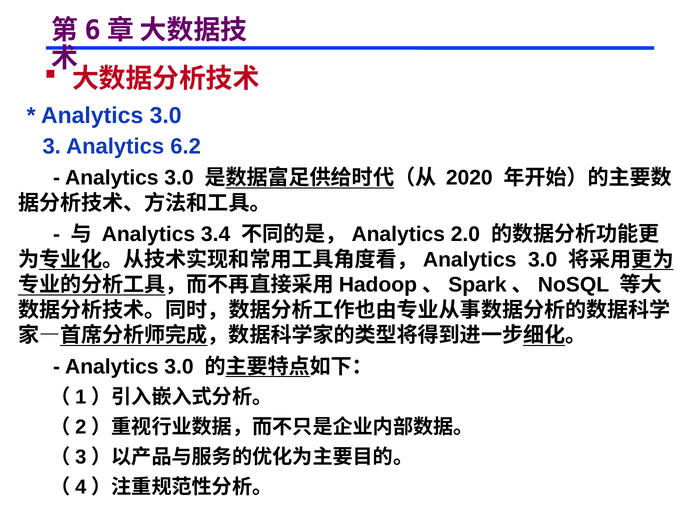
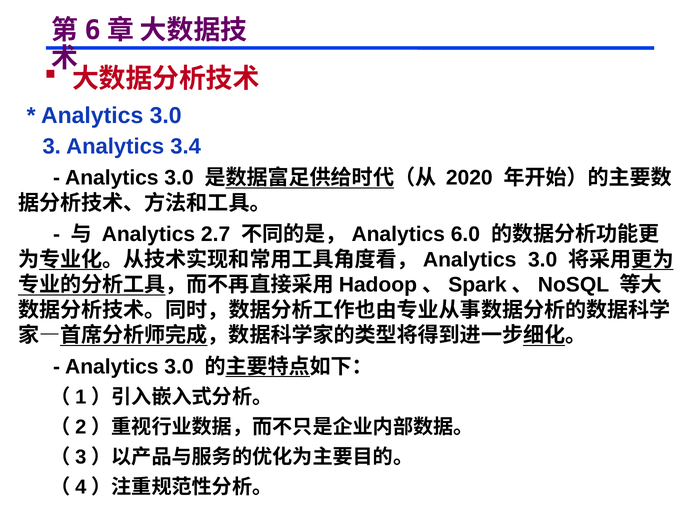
6.2: 6.2 -> 3.4
3.4: 3.4 -> 2.7
2.0: 2.0 -> 6.0
